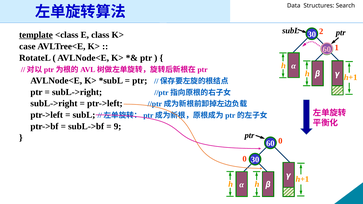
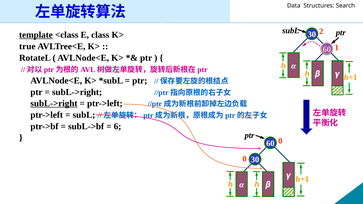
case: case -> true
subL->right at (54, 104) underline: none -> present
9: 9 -> 6
